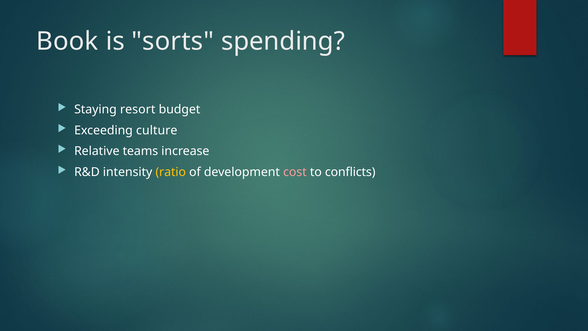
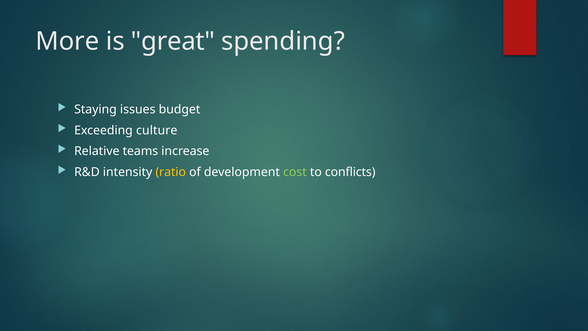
Book: Book -> More
sorts: sorts -> great
resort: resort -> issues
cost colour: pink -> light green
